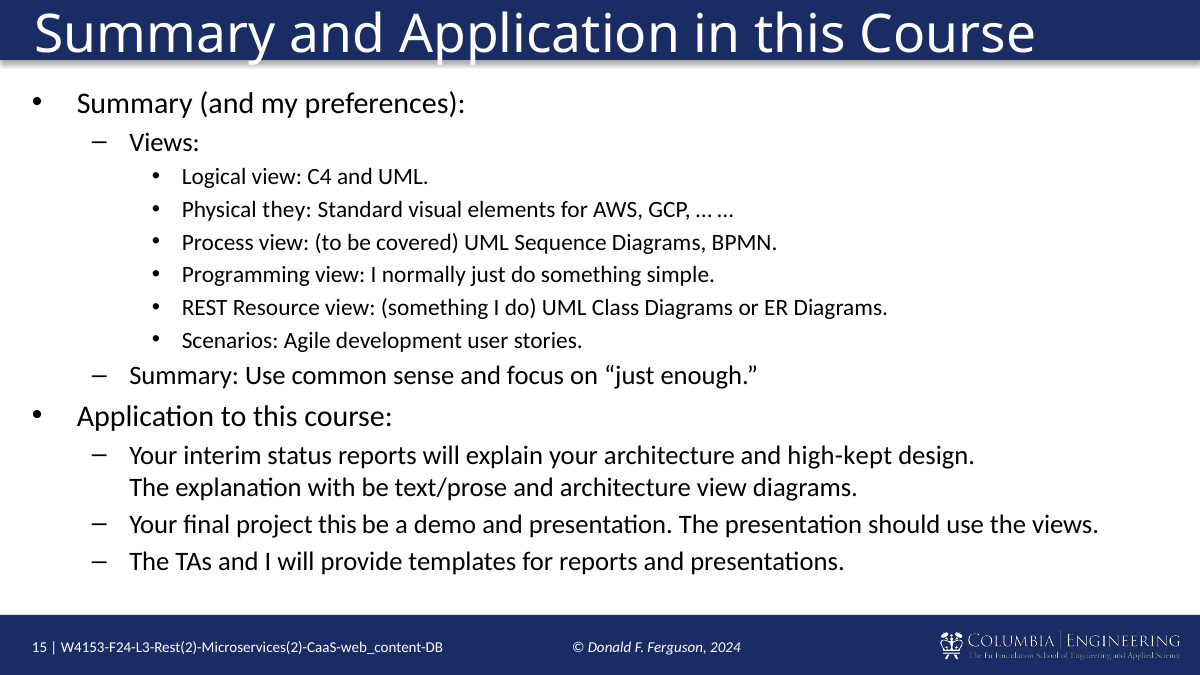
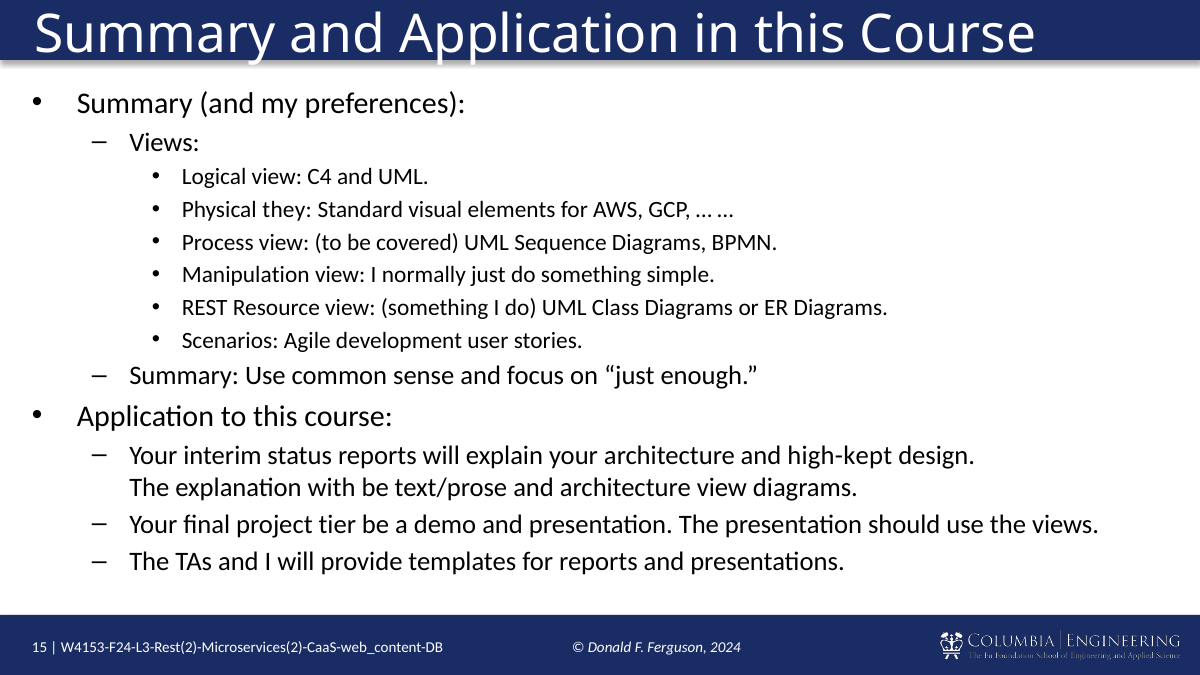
Programming: Programming -> Manipulation
project this: this -> tier
